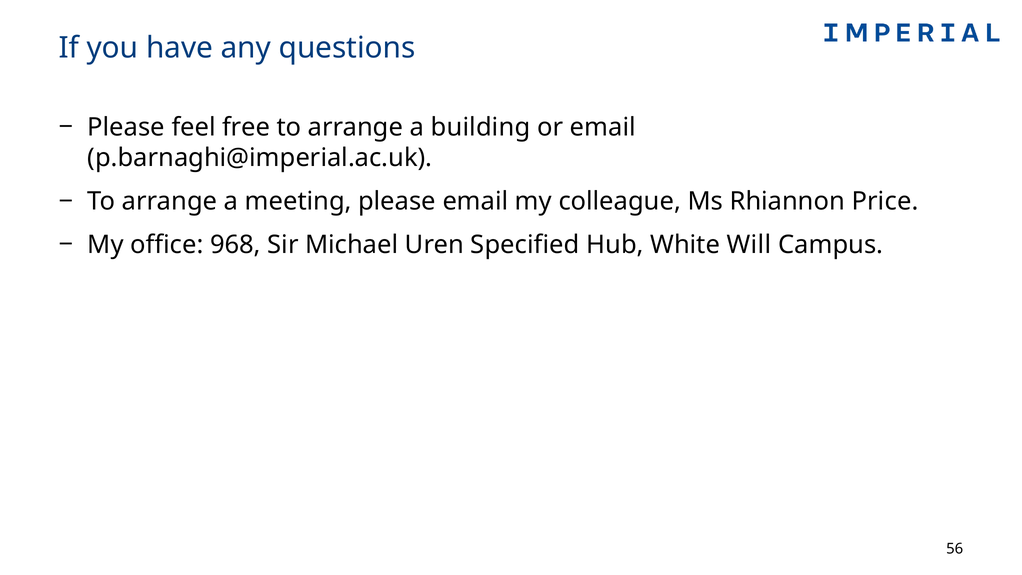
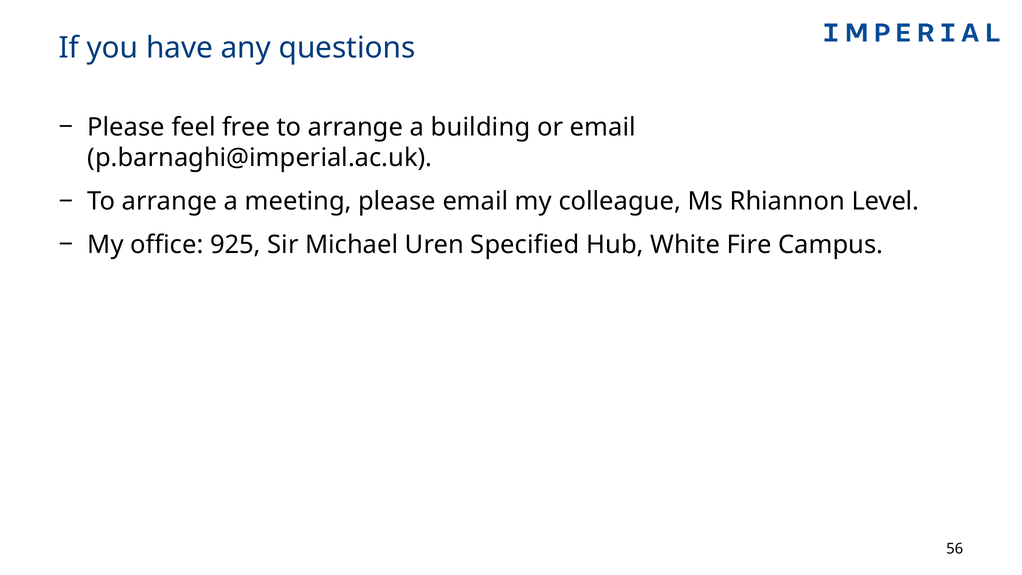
Price: Price -> Level
968: 968 -> 925
Will: Will -> Fire
